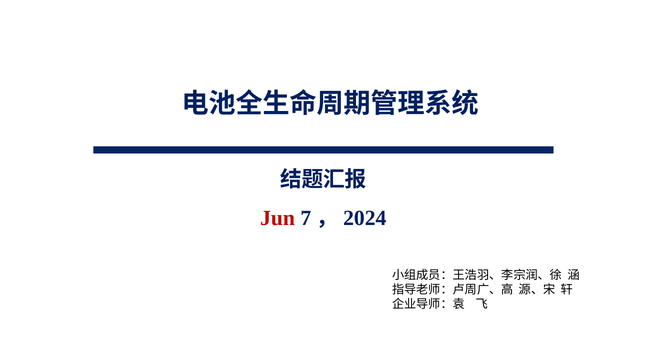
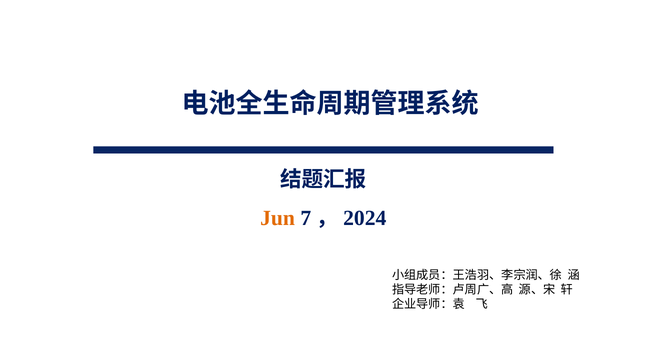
Jun colour: red -> orange
